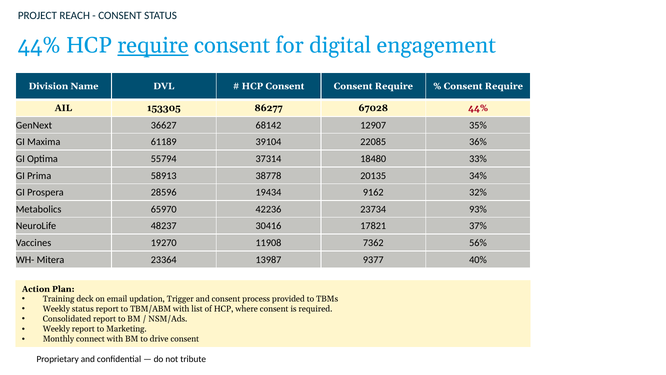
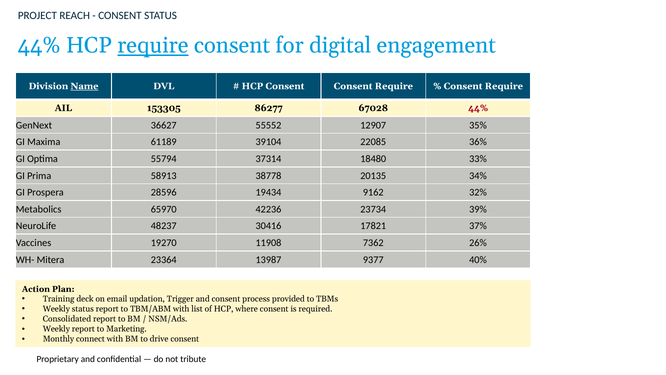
Name underline: none -> present
68142: 68142 -> 55552
93%: 93% -> 39%
56%: 56% -> 26%
